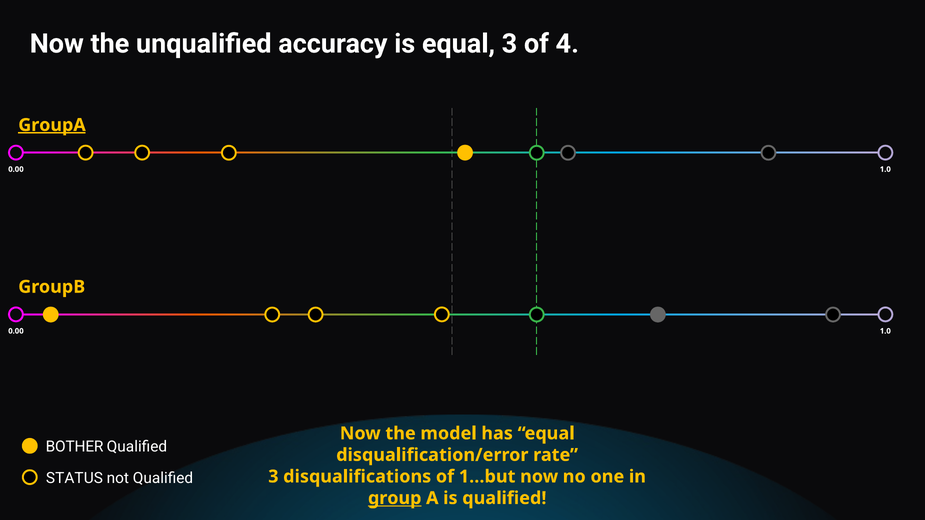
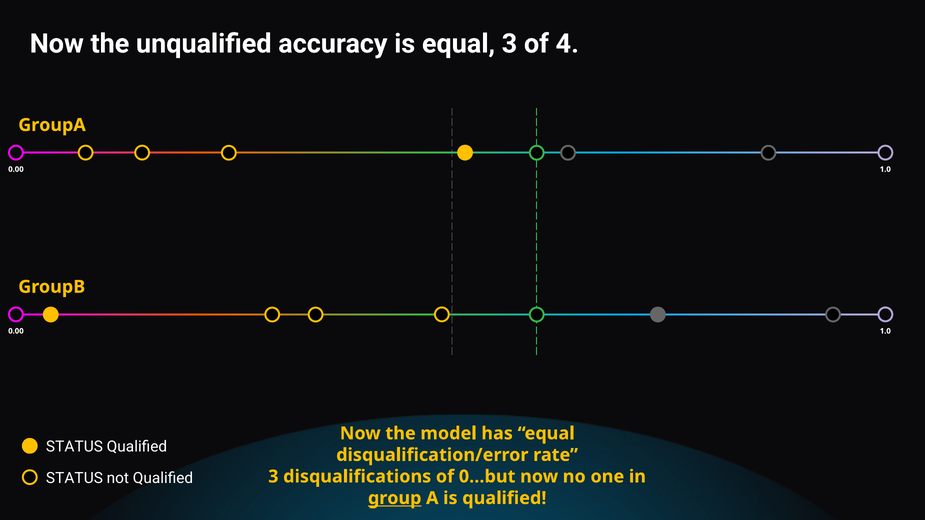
GroupA underline: present -> none
BOTHER at (75, 447): BOTHER -> STATUS
1…but: 1…but -> 0…but
